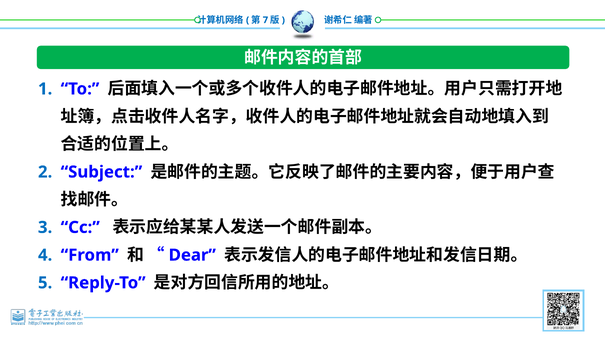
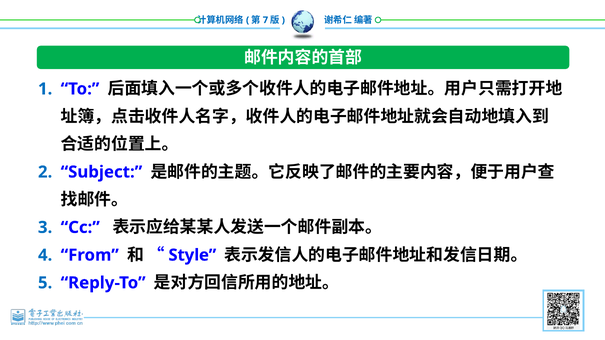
Dear: Dear -> Style
